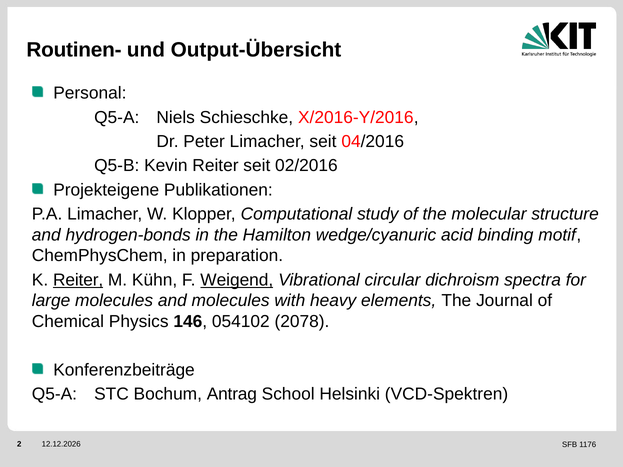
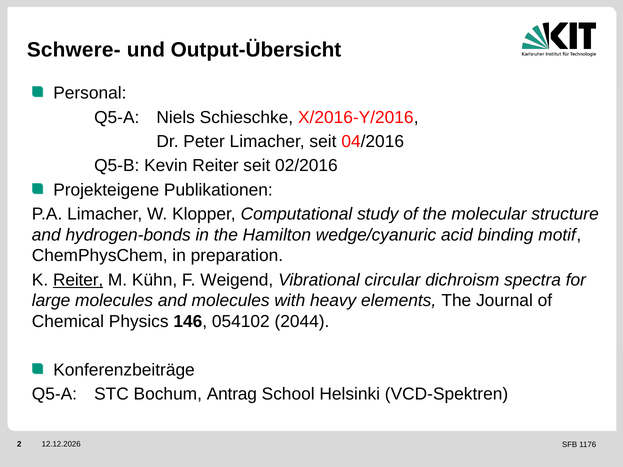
Routinen-: Routinen- -> Schwere-
Weigend underline: present -> none
2078: 2078 -> 2044
